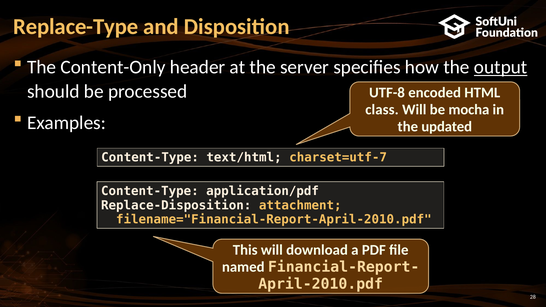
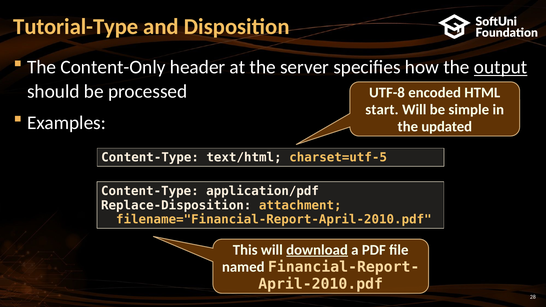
Replace-Type: Replace-Type -> Tutorial-Type
class: class -> start
mocha: mocha -> simple
charset=utf-7: charset=utf-7 -> charset=utf-5
download underline: none -> present
